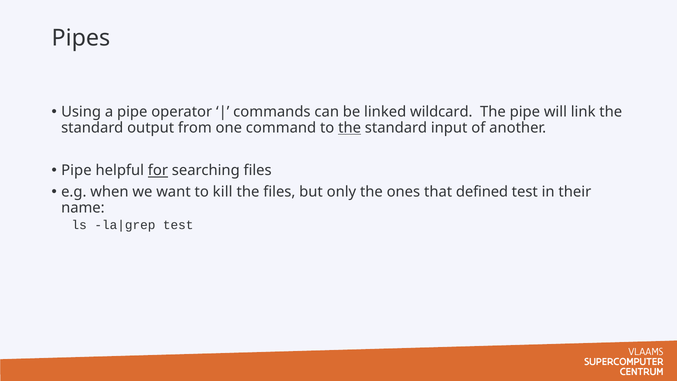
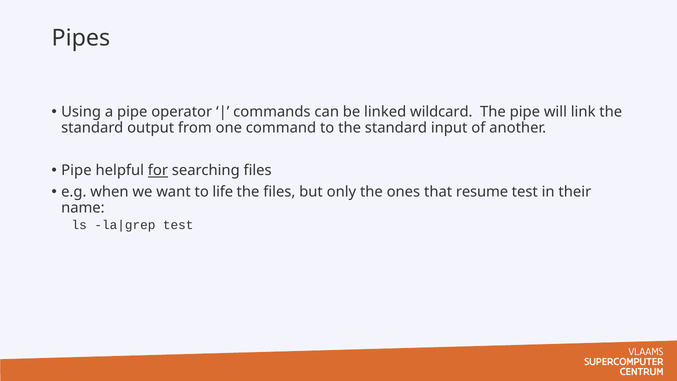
the at (350, 128) underline: present -> none
kill: kill -> life
defined: defined -> resume
